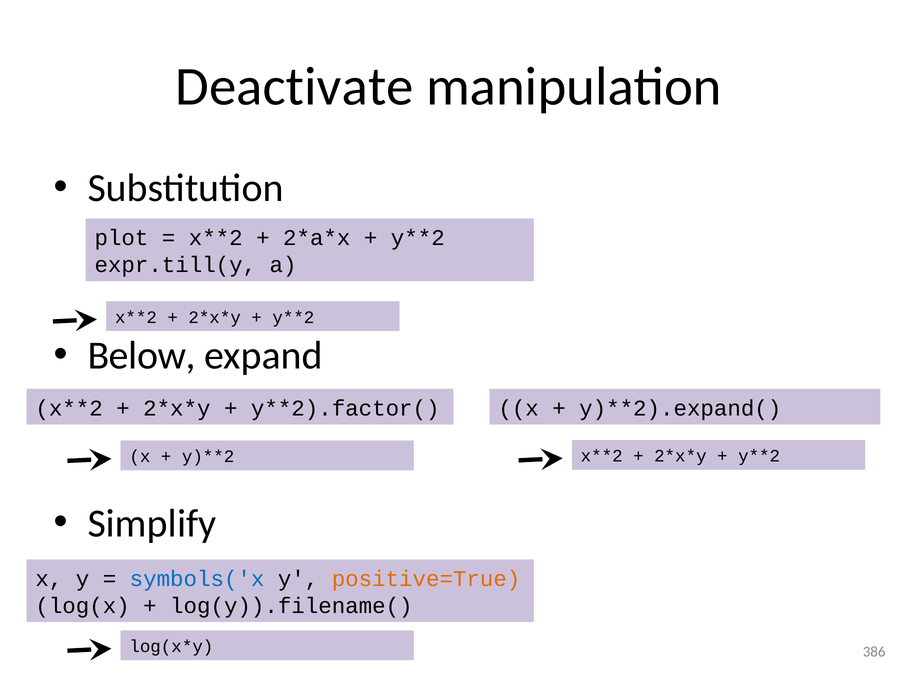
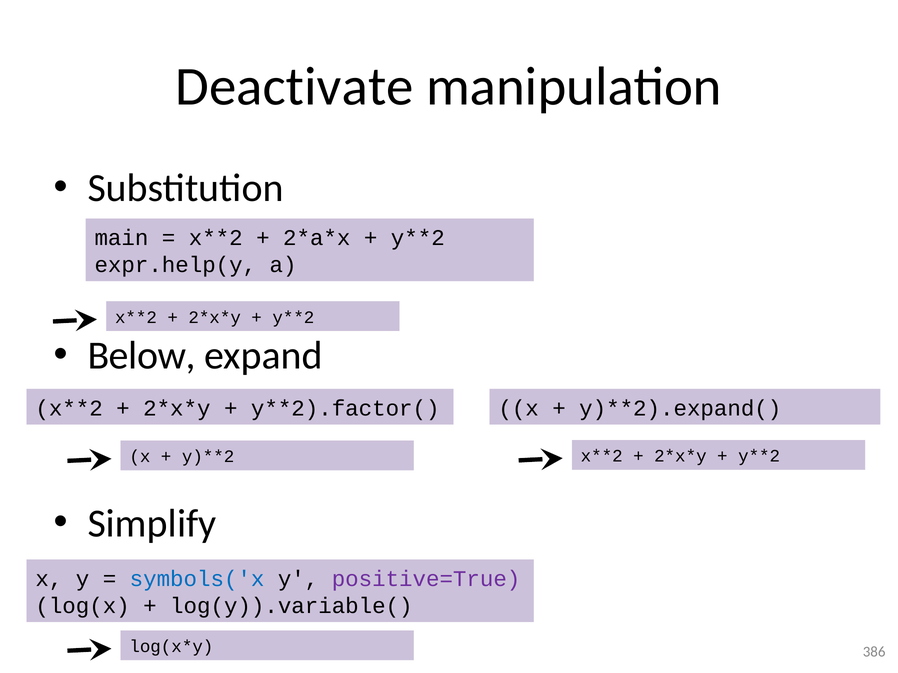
plot: plot -> main
expr.till(y: expr.till(y -> expr.help(y
positive=True colour: orange -> purple
log(y)).filename(: log(y)).filename( -> log(y)).variable(
